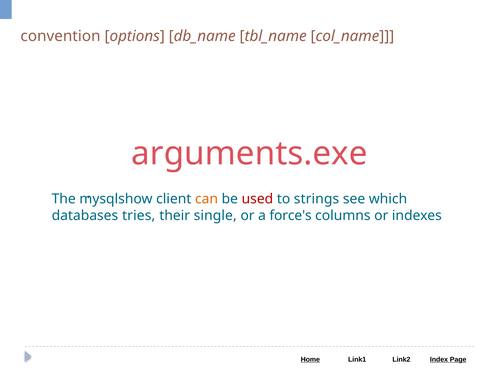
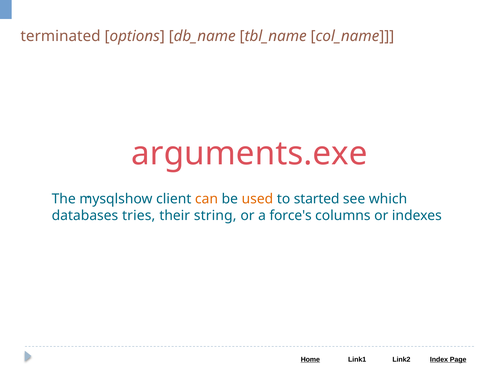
convention: convention -> terminated
used colour: red -> orange
strings: strings -> started
single: single -> string
